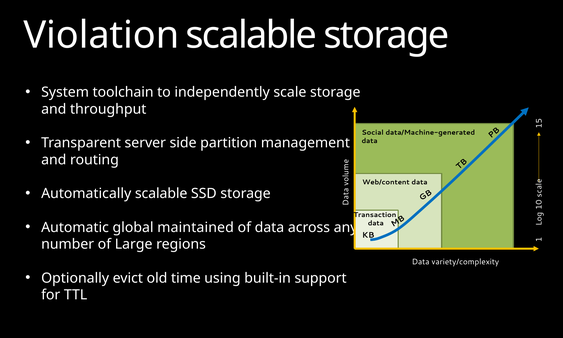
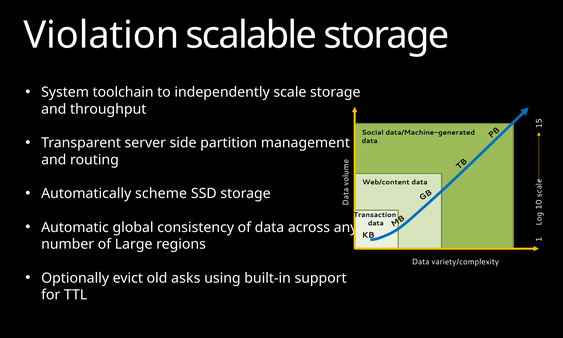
Automatically scalable: scalable -> scheme
maintained: maintained -> consistency
time: time -> asks
